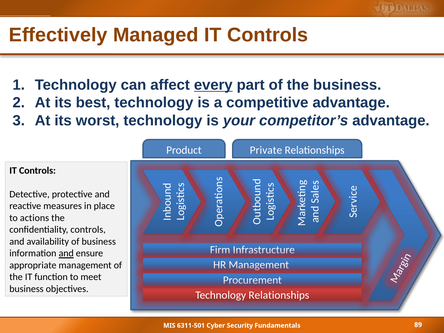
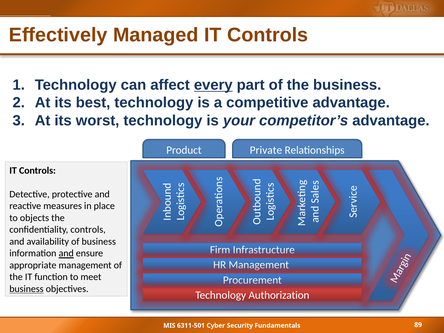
actions: actions -> objects
business at (26, 289) underline: none -> present
Technology Relationships: Relationships -> Authorization
